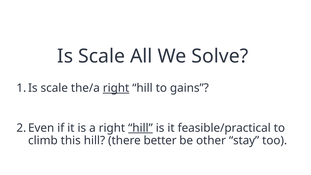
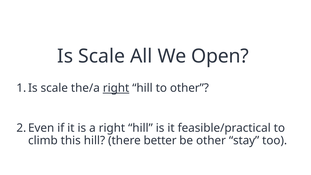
Solve: Solve -> Open
to gains: gains -> other
hill at (140, 128) underline: present -> none
